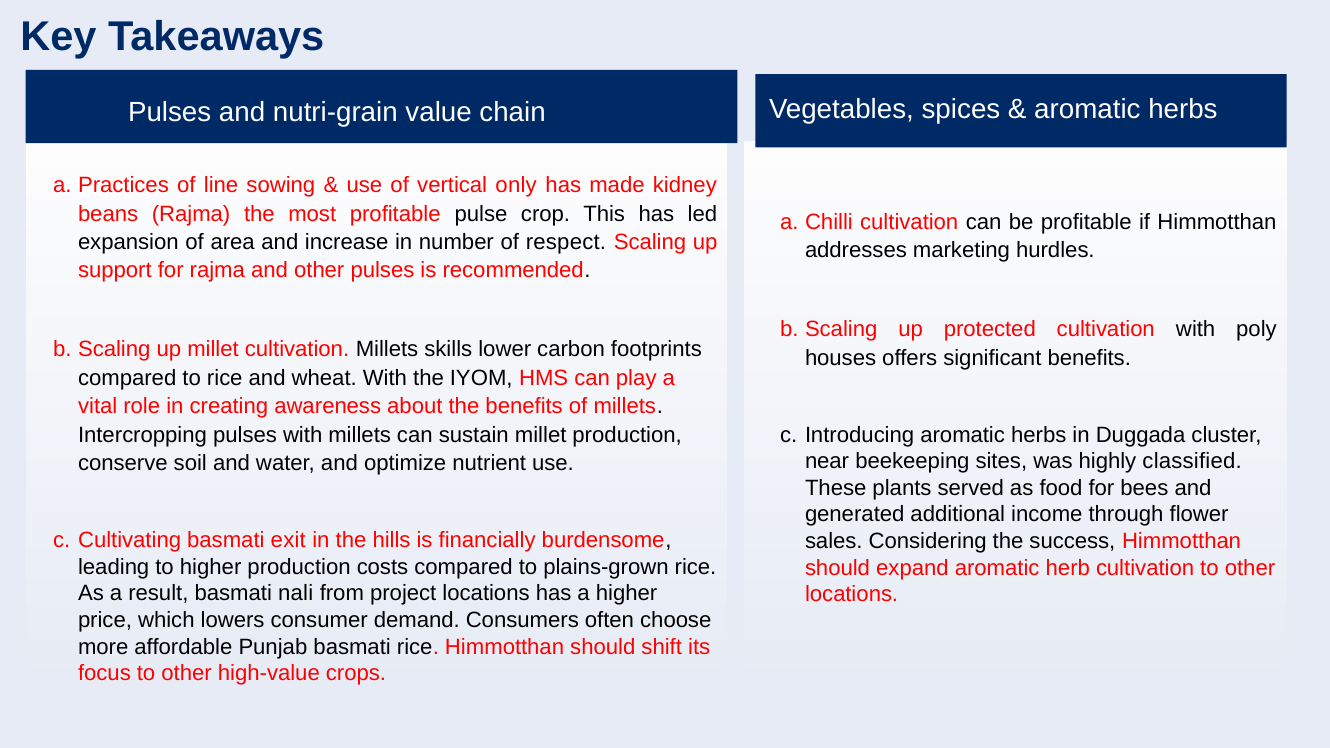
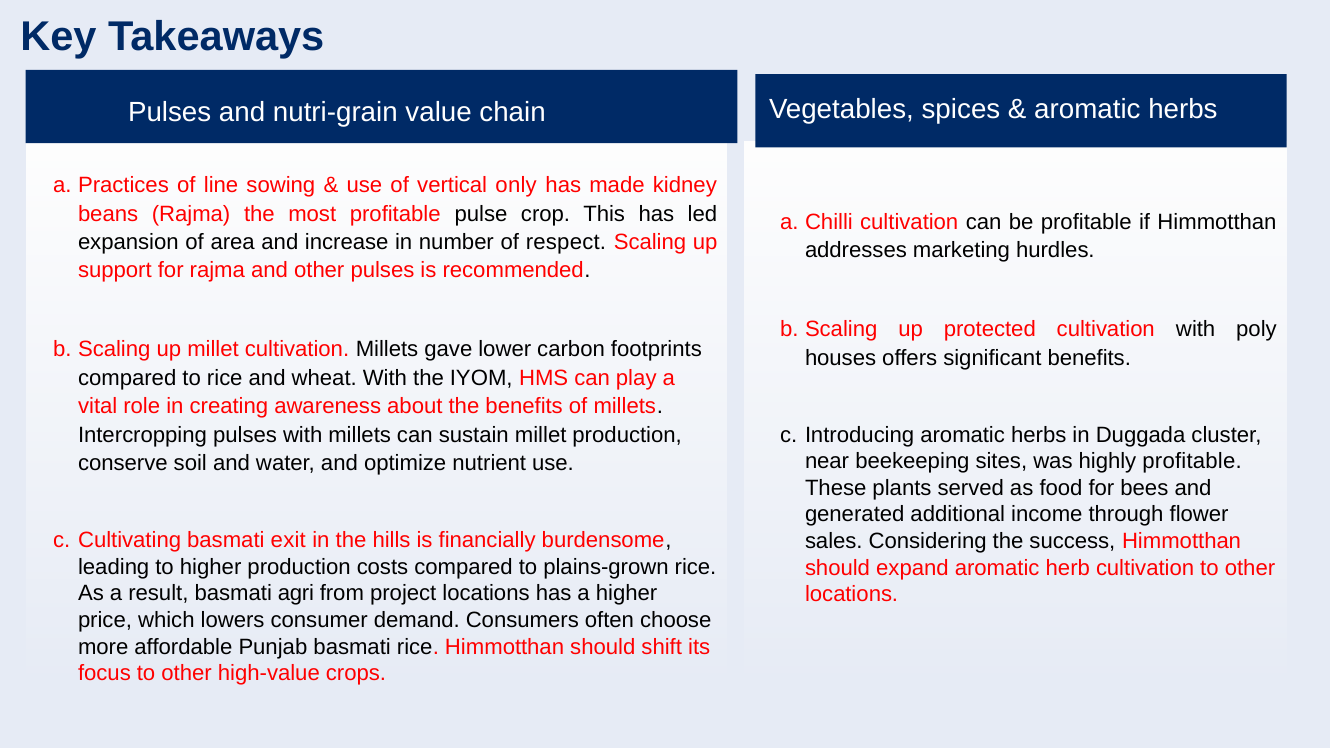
skills: skills -> gave
highly classified: classified -> profitable
nali: nali -> agri
